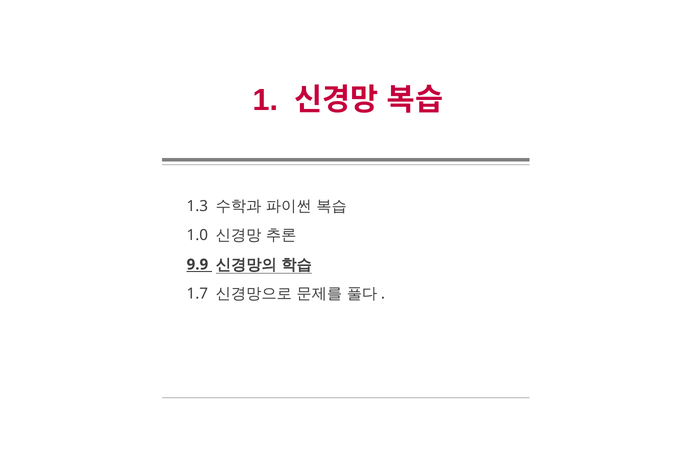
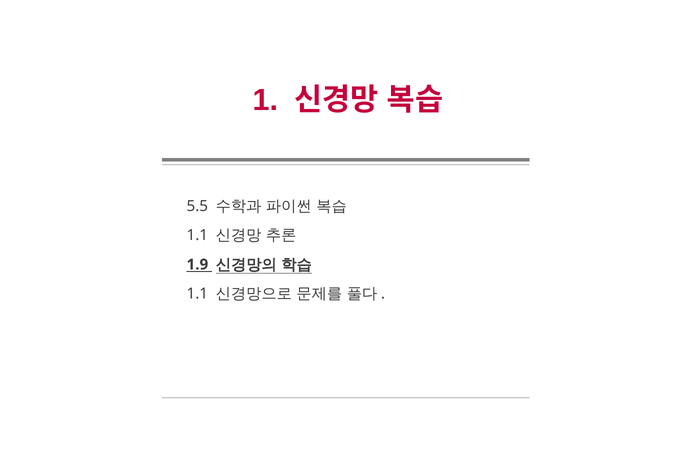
1.3: 1.3 -> 5.5
1.0 at (197, 235): 1.0 -> 1.1
9.9: 9.9 -> 1.9
1.7 at (197, 294): 1.7 -> 1.1
